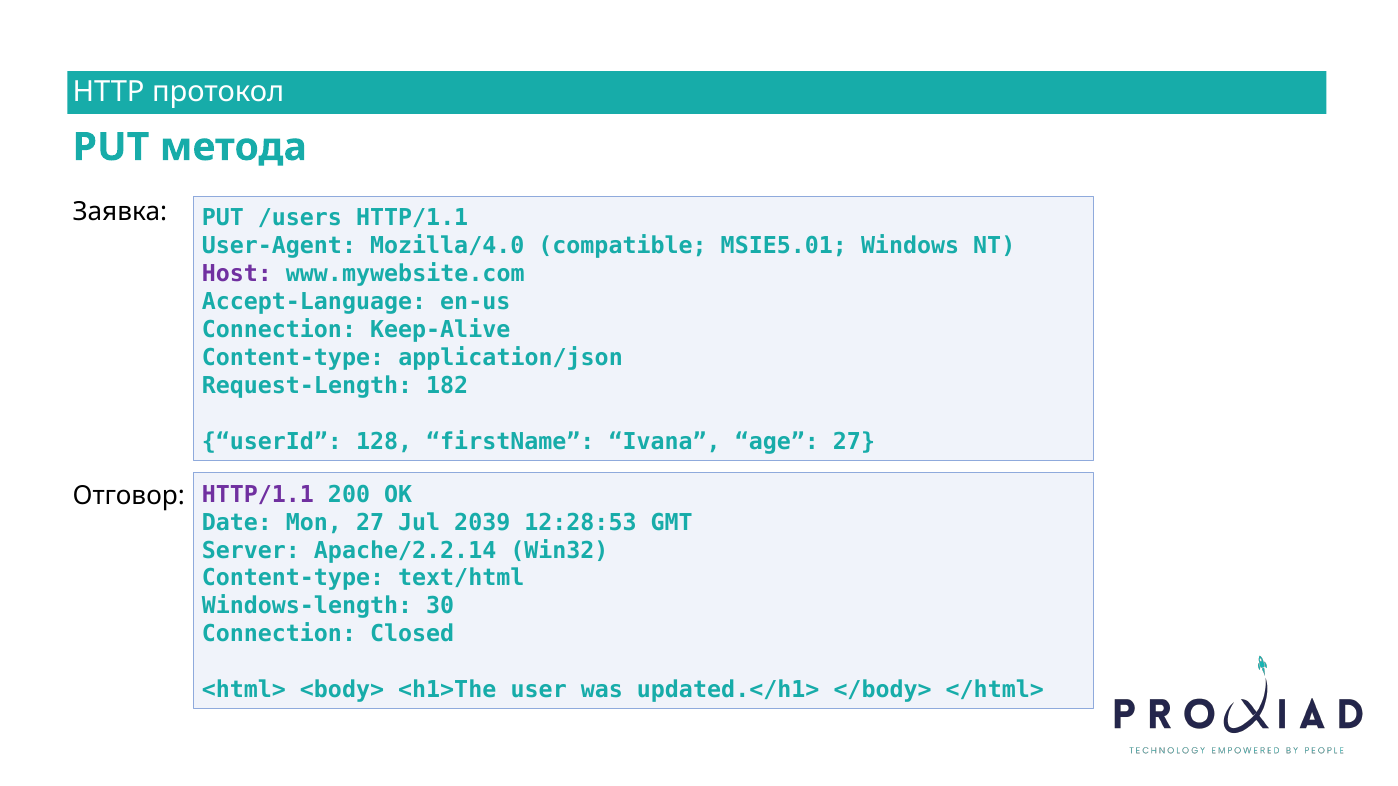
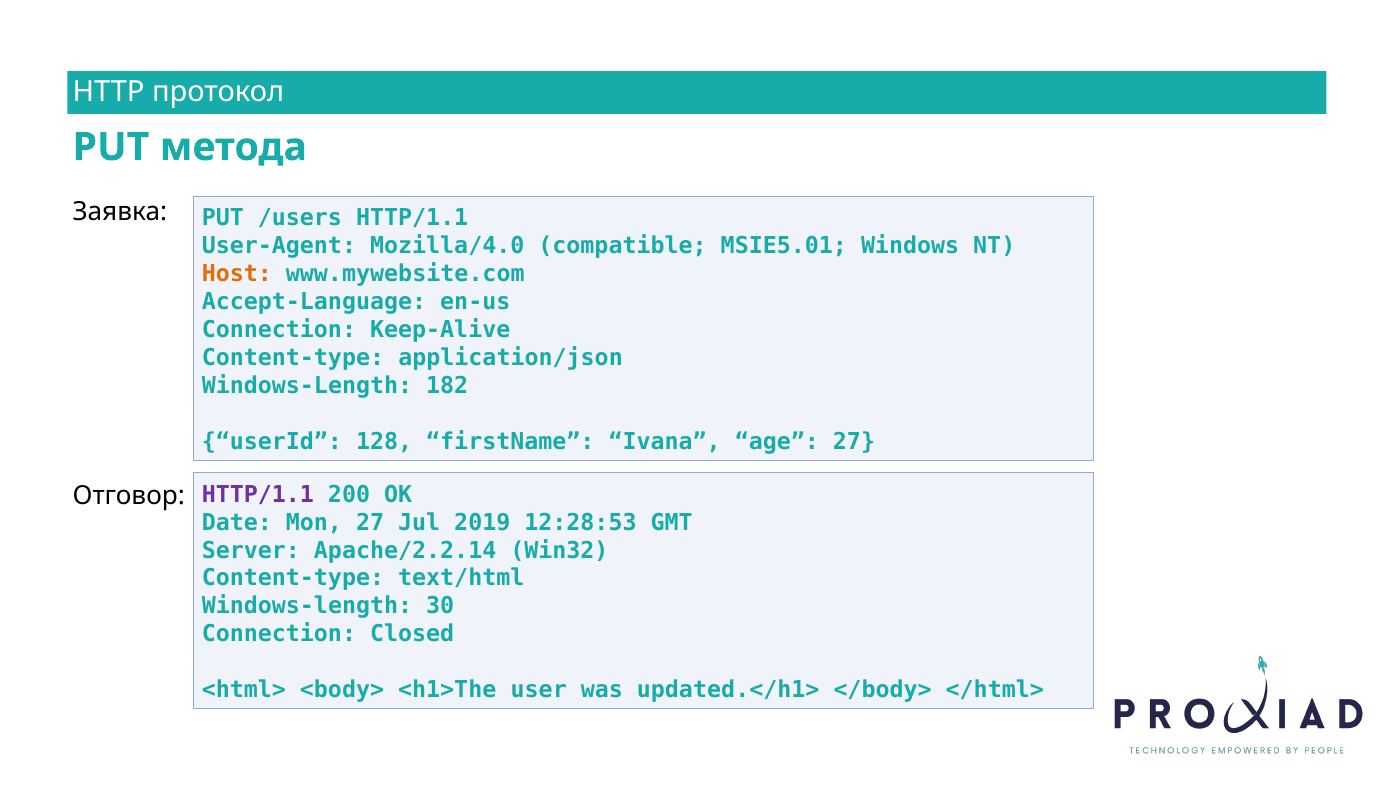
Host colour: purple -> orange
Request-Length at (307, 386): Request-Length -> Windows-Length
2039: 2039 -> 2019
